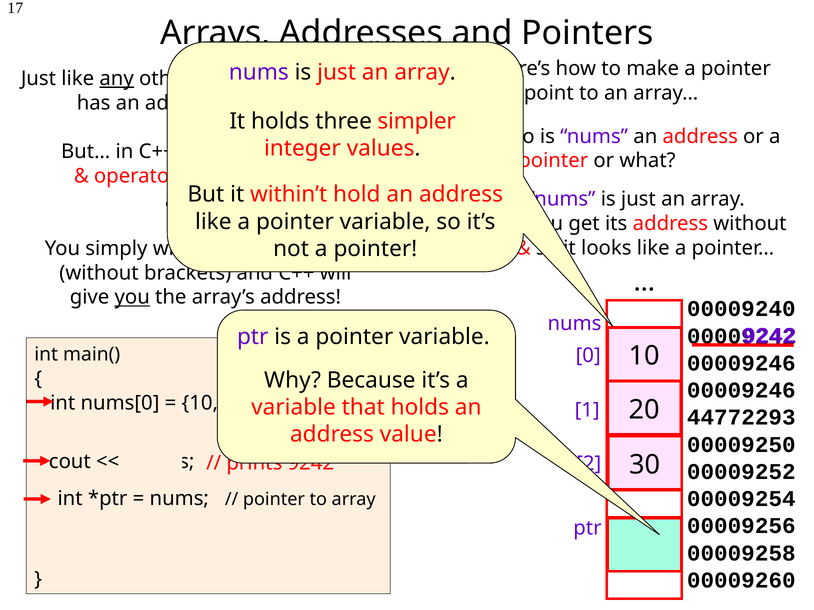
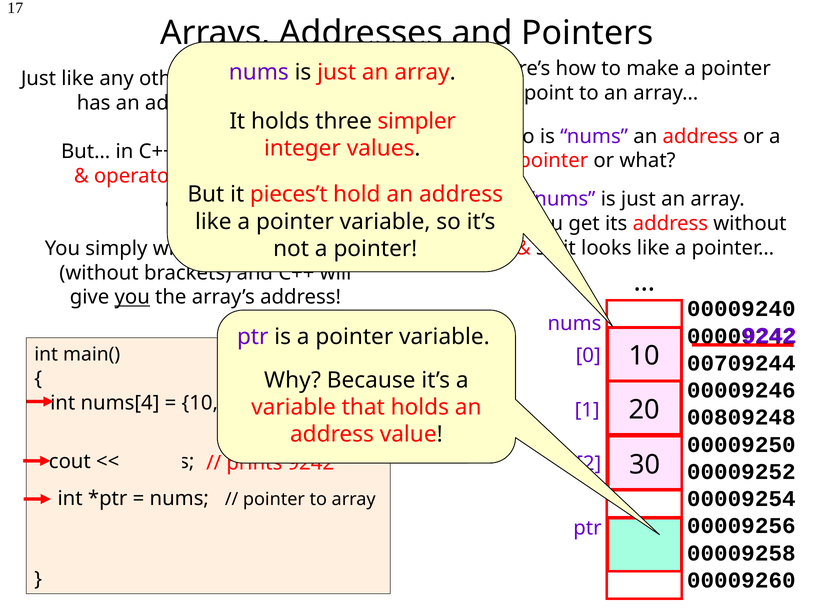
any underline: present -> none
within’t: within’t -> pieces’t
00009246 at (741, 364): 00009246 -> 00709244
nums[0: nums[0 -> nums[4
44772293: 44772293 -> 00809248
